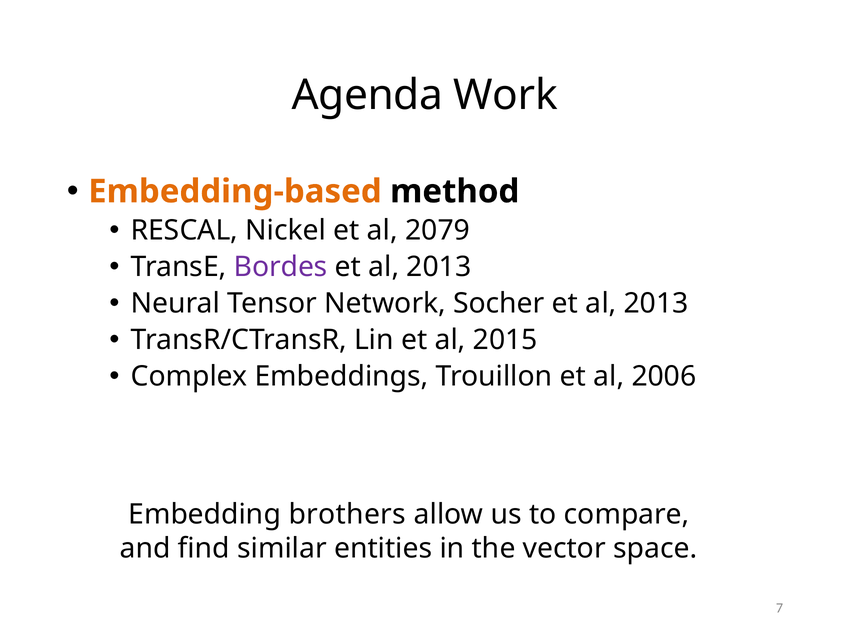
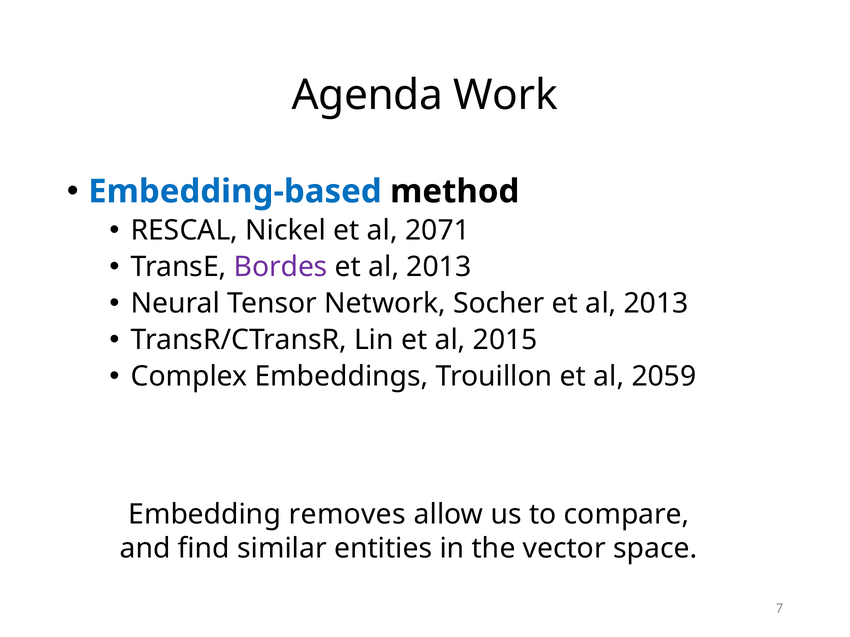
Embedding-based colour: orange -> blue
2079: 2079 -> 2071
2006: 2006 -> 2059
brothers: brothers -> removes
